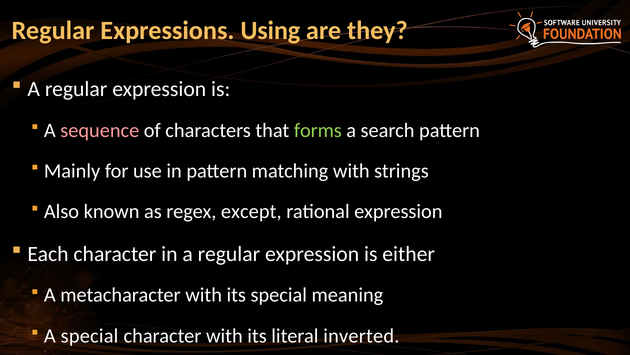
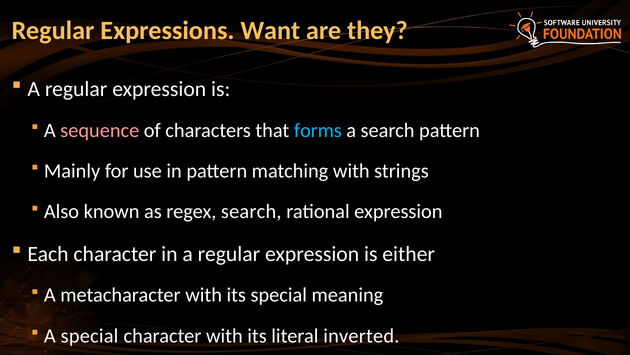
Using: Using -> Want
forms colour: light green -> light blue
regex except: except -> search
